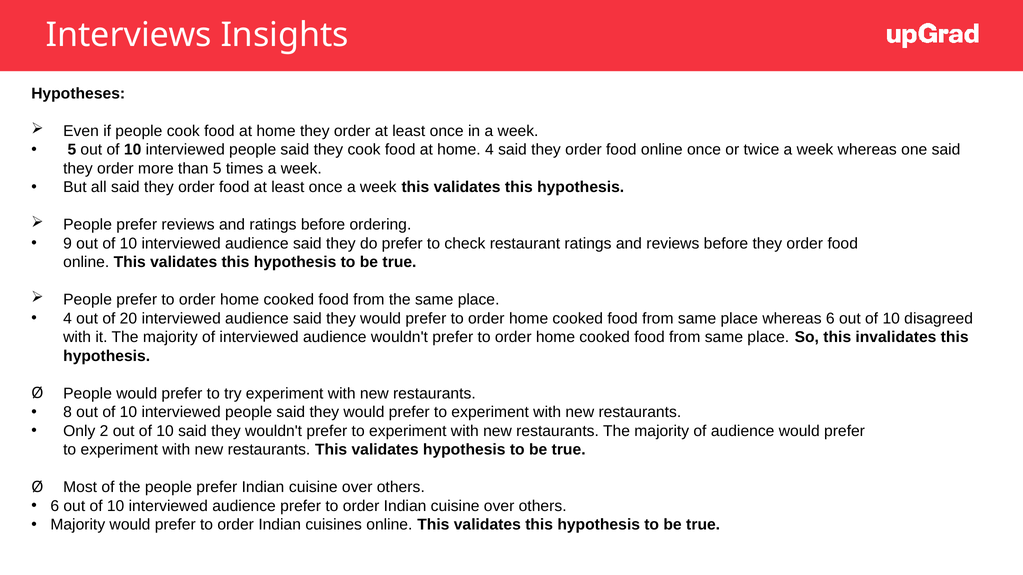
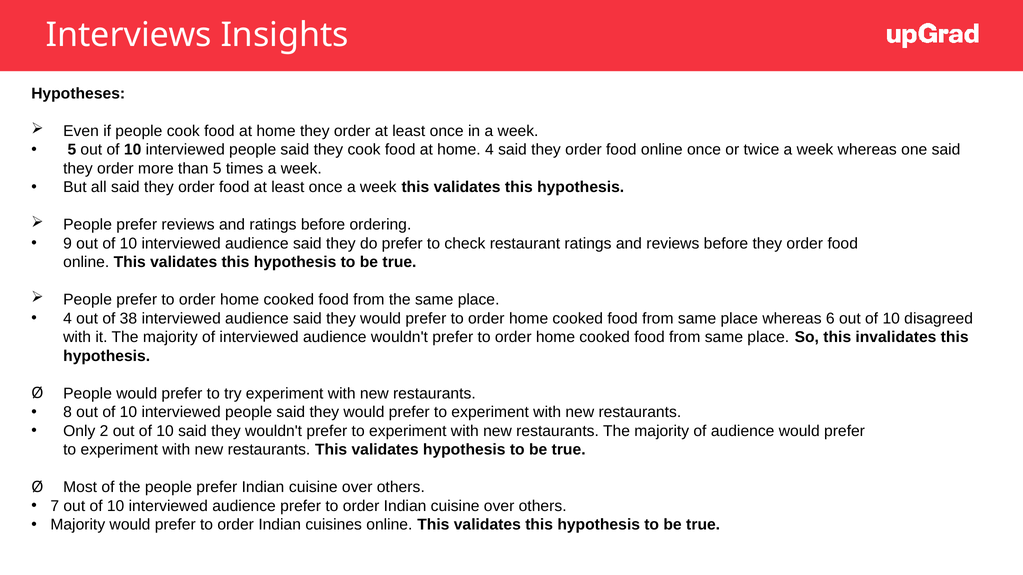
20: 20 -> 38
6 at (55, 506): 6 -> 7
